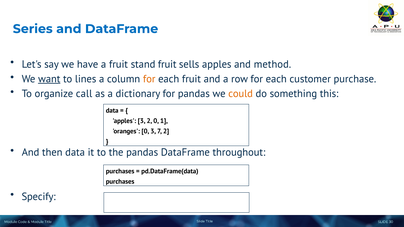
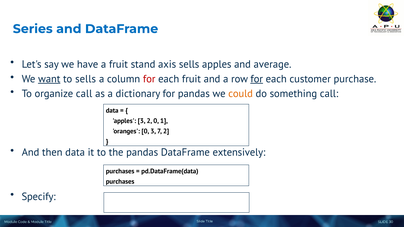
stand fruit: fruit -> axis
method: method -> average
to lines: lines -> sells
for at (149, 79) colour: orange -> red
for at (257, 79) underline: none -> present
something this: this -> call
throughout: throughout -> extensively
